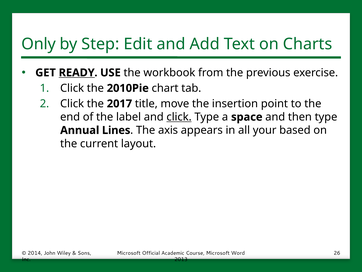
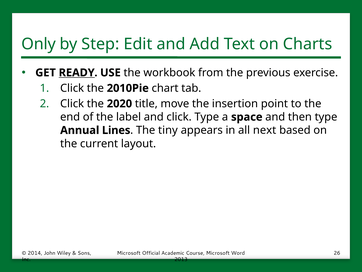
2017: 2017 -> 2020
click at (179, 117) underline: present -> none
axis: axis -> tiny
your: your -> next
